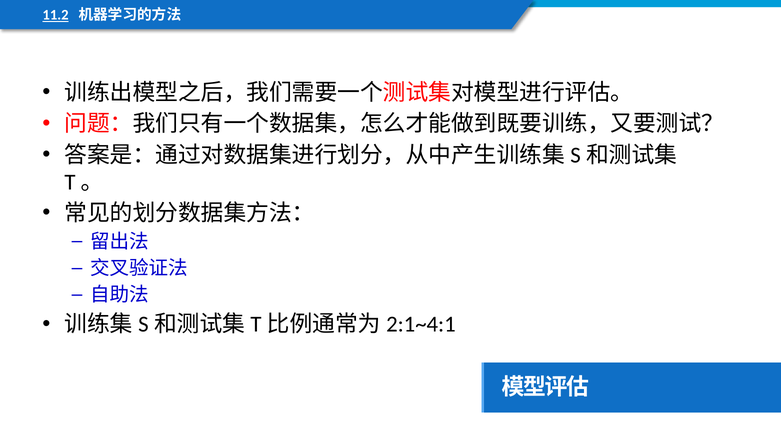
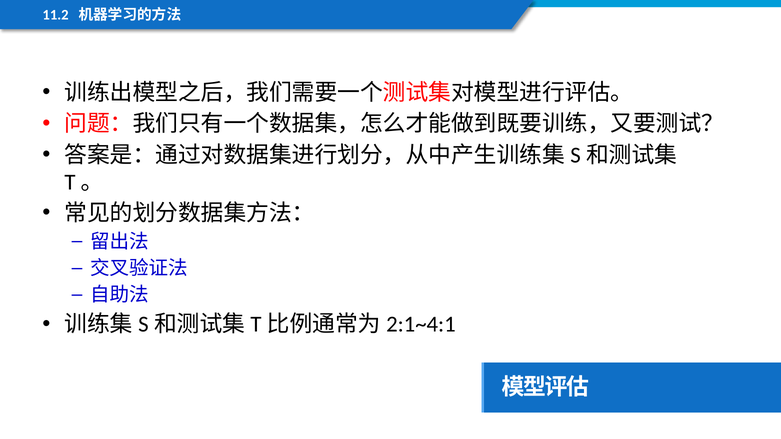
11.2 underline: present -> none
